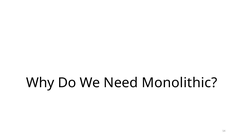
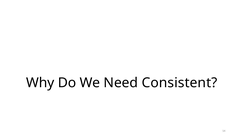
Monolithic: Monolithic -> Consistent
